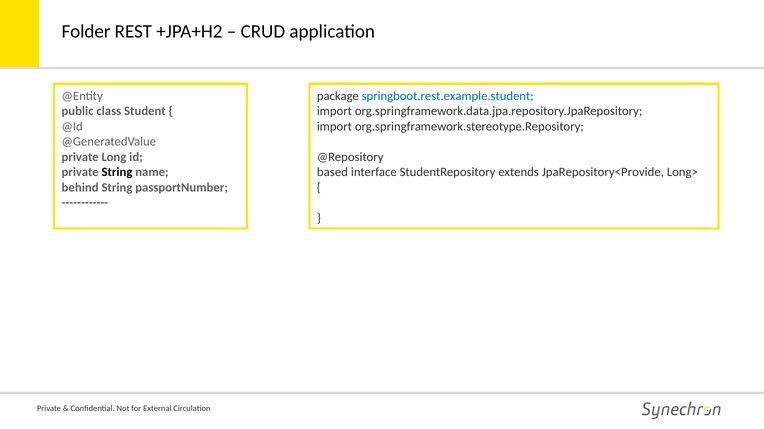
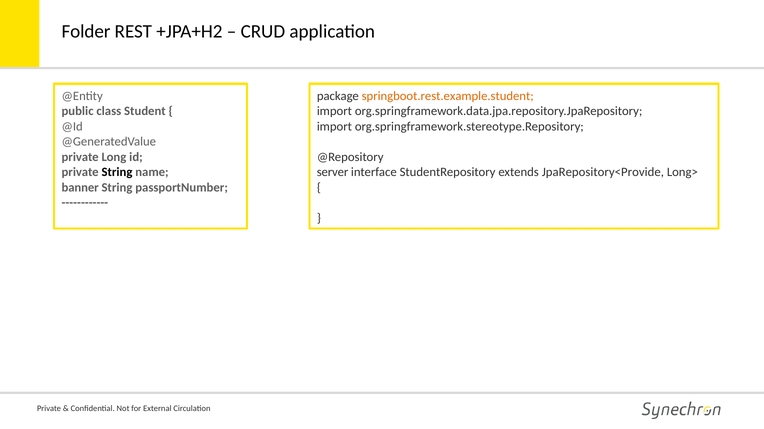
springboot.rest.example.student colour: blue -> orange
based: based -> server
behind: behind -> banner
